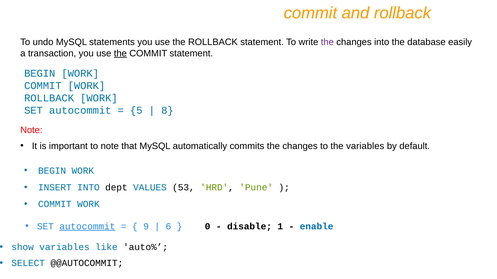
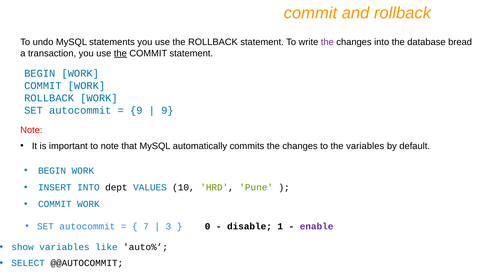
easily: easily -> bread
5 at (136, 111): 5 -> 9
8 at (167, 111): 8 -> 9
53: 53 -> 10
autocommit at (87, 227) underline: present -> none
9: 9 -> 7
6: 6 -> 3
enable colour: blue -> purple
